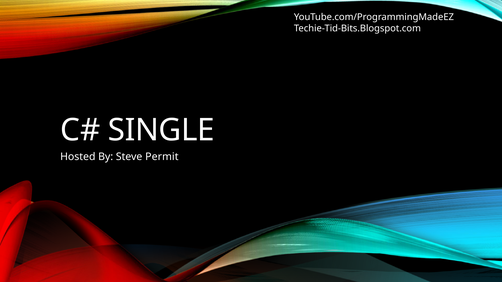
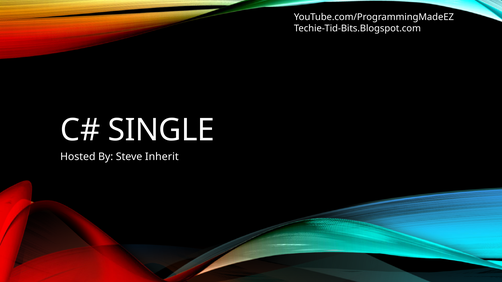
Permit: Permit -> Inherit
